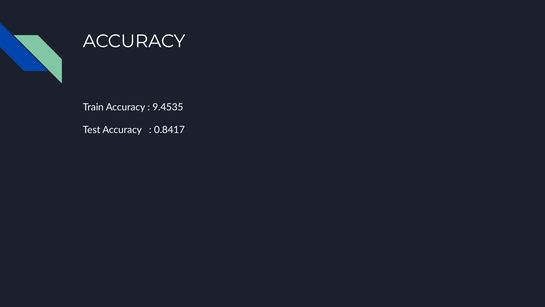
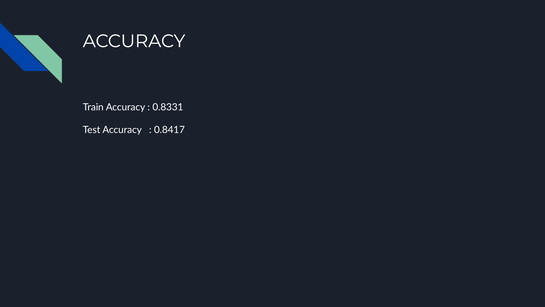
9.4535: 9.4535 -> 0.8331
